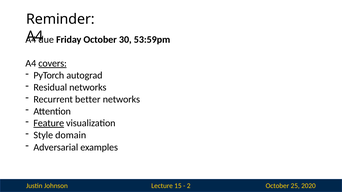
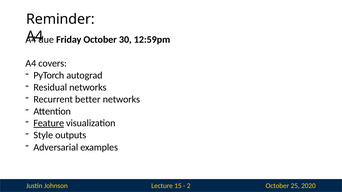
53:59pm: 53:59pm -> 12:59pm
covers underline: present -> none
domain: domain -> outputs
